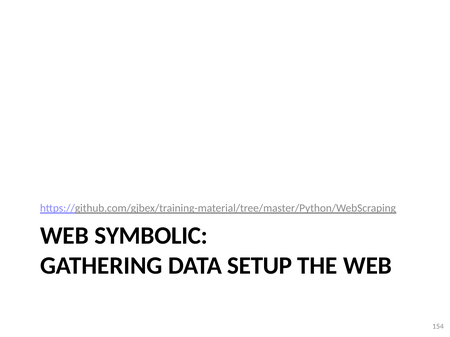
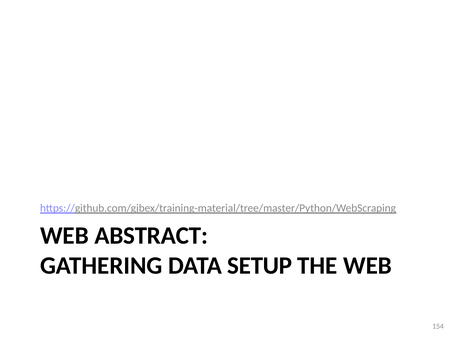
SYMBOLIC: SYMBOLIC -> ABSTRACT
